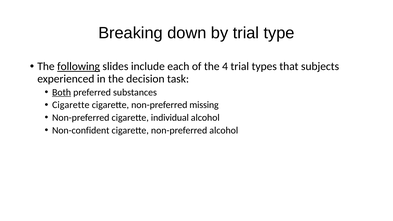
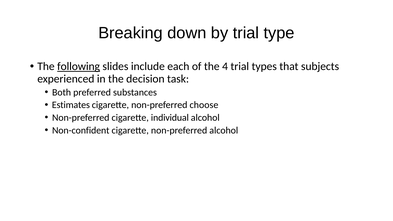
Both underline: present -> none
Cigarette at (71, 105): Cigarette -> Estimates
missing: missing -> choose
